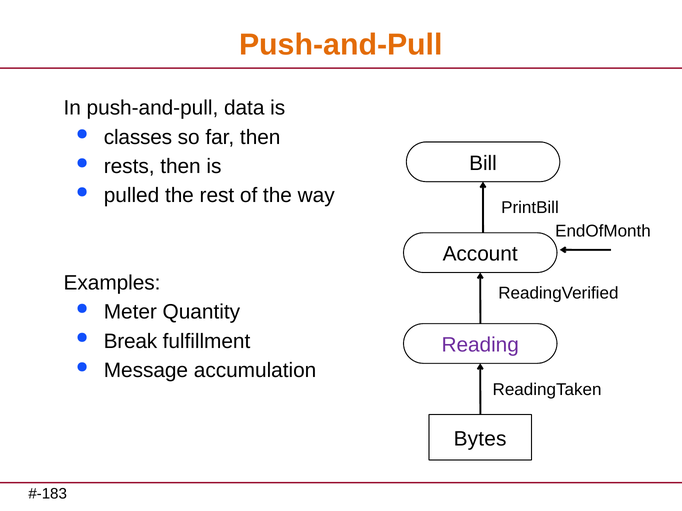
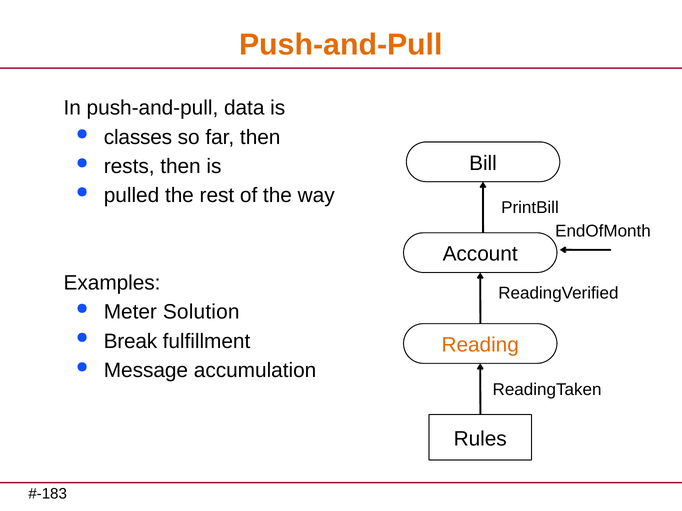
Quantity: Quantity -> Solution
Reading colour: purple -> orange
Bytes: Bytes -> Rules
